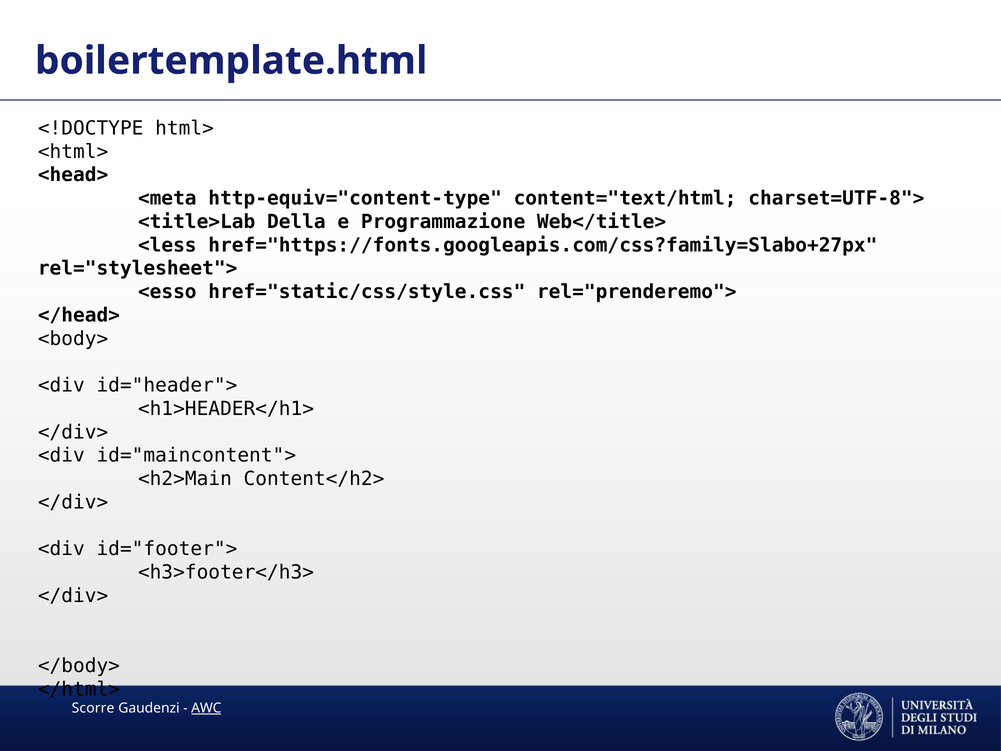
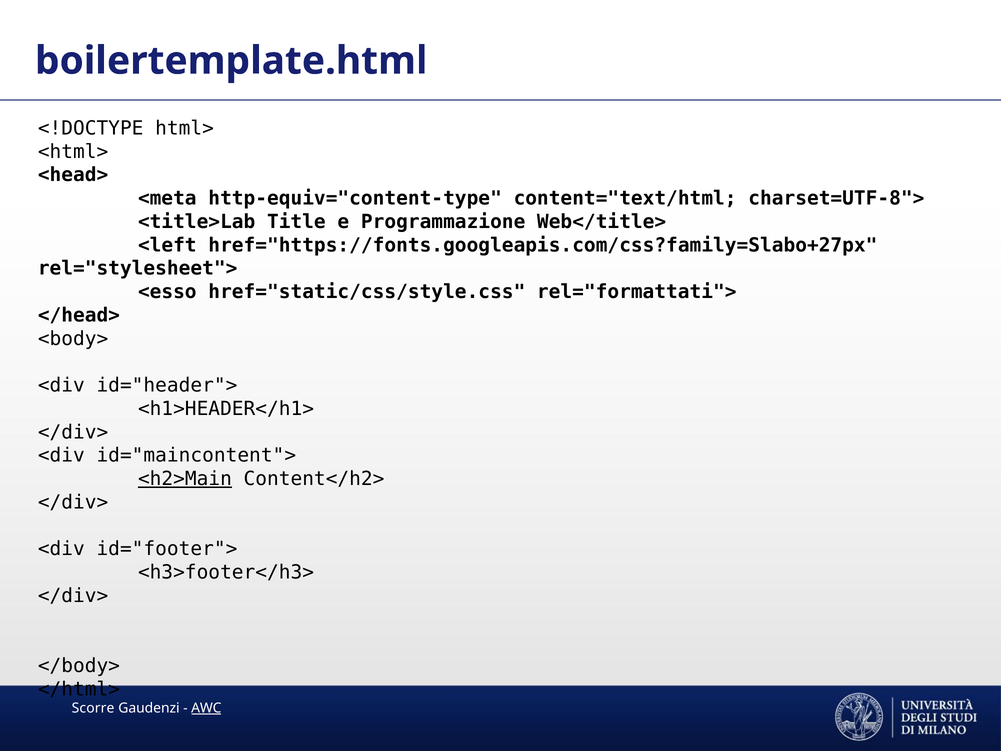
Della: Della -> Title
<less: <less -> <left
rel="prenderemo">: rel="prenderemo"> -> rel="formattati">
<h2>Main underline: none -> present
